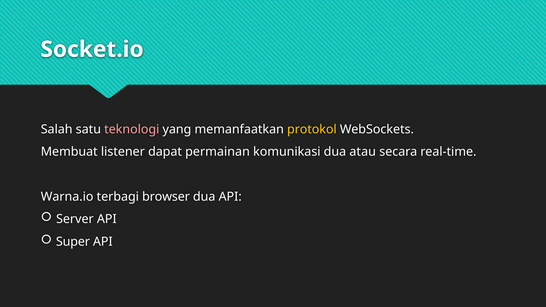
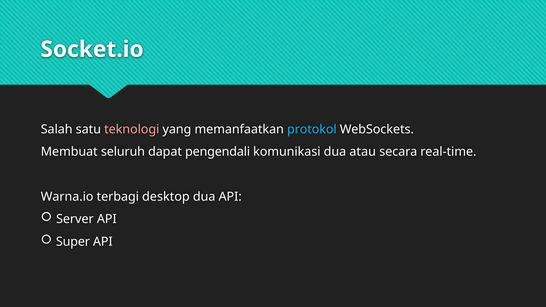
protokol colour: yellow -> light blue
listener: listener -> seluruh
permainan: permainan -> pengendali
browser: browser -> desktop
